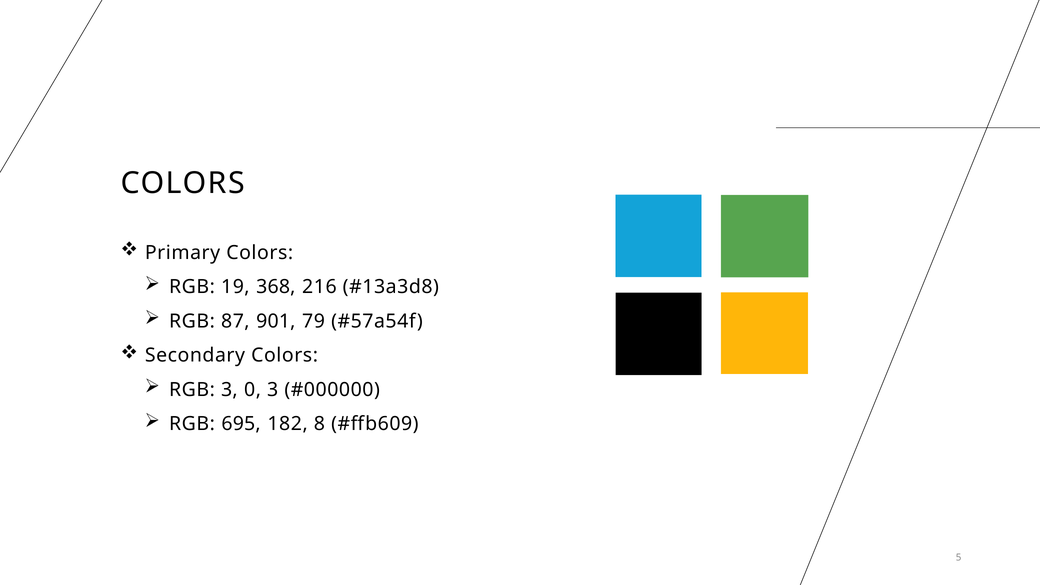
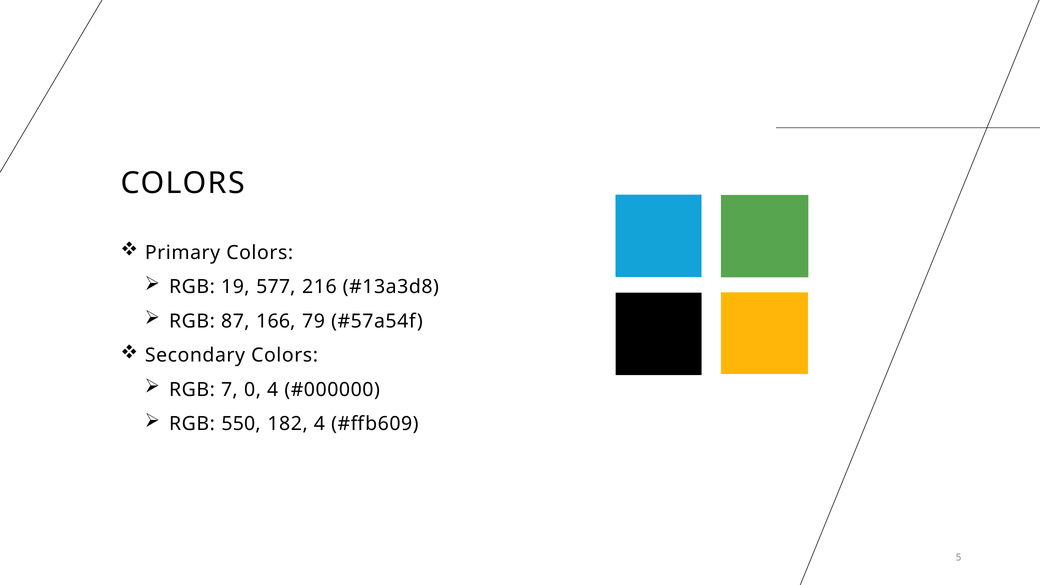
368: 368 -> 577
901: 901 -> 166
RGB 3: 3 -> 7
0 3: 3 -> 4
695: 695 -> 550
182 8: 8 -> 4
